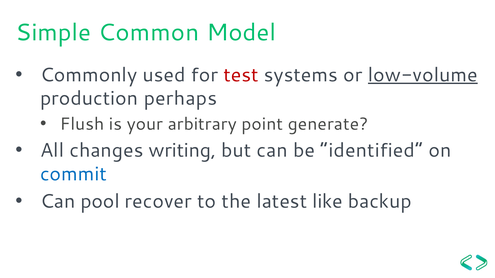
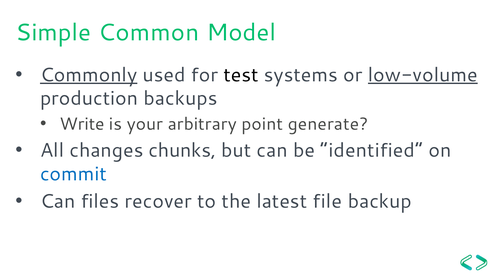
Commonly underline: none -> present
test colour: red -> black
perhaps: perhaps -> backups
Flush: Flush -> Write
writing: writing -> chunks
pool: pool -> files
like: like -> file
